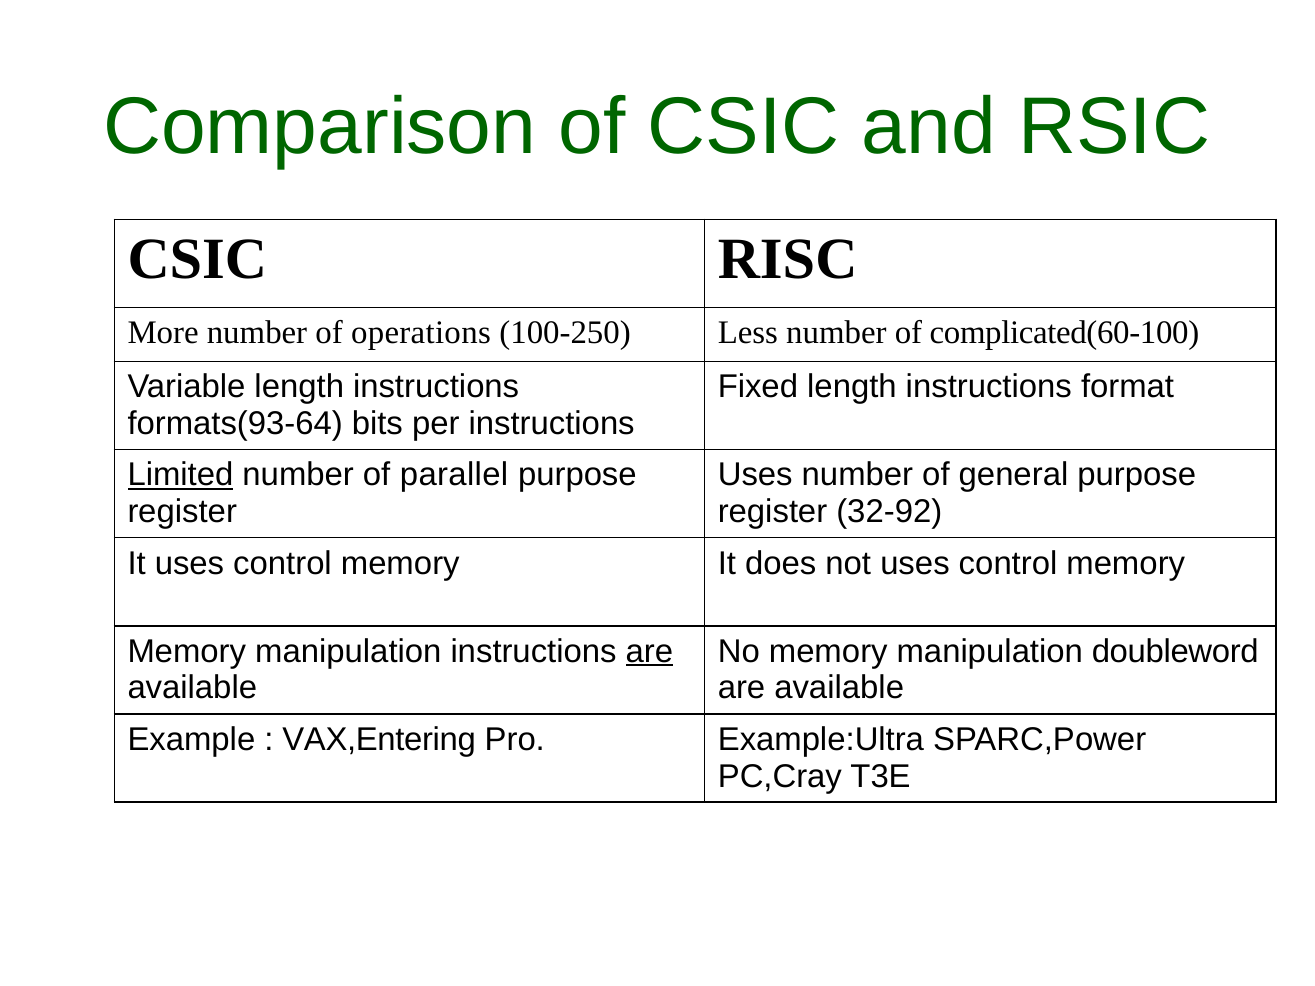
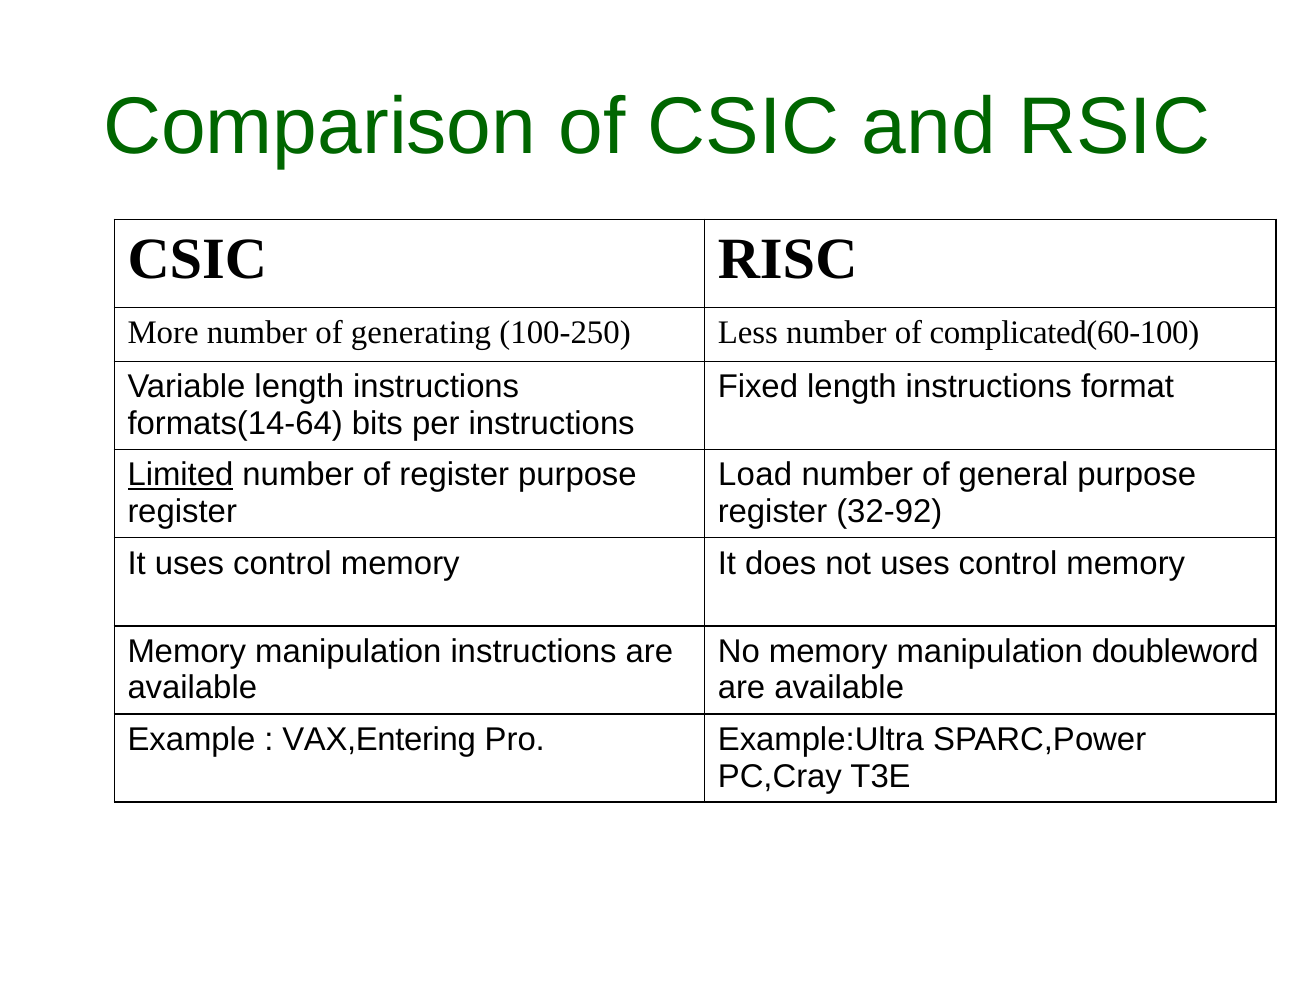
operations: operations -> generating
formats(93-64: formats(93-64 -> formats(14-64
of parallel: parallel -> register
Uses at (755, 475): Uses -> Load
are at (649, 651) underline: present -> none
